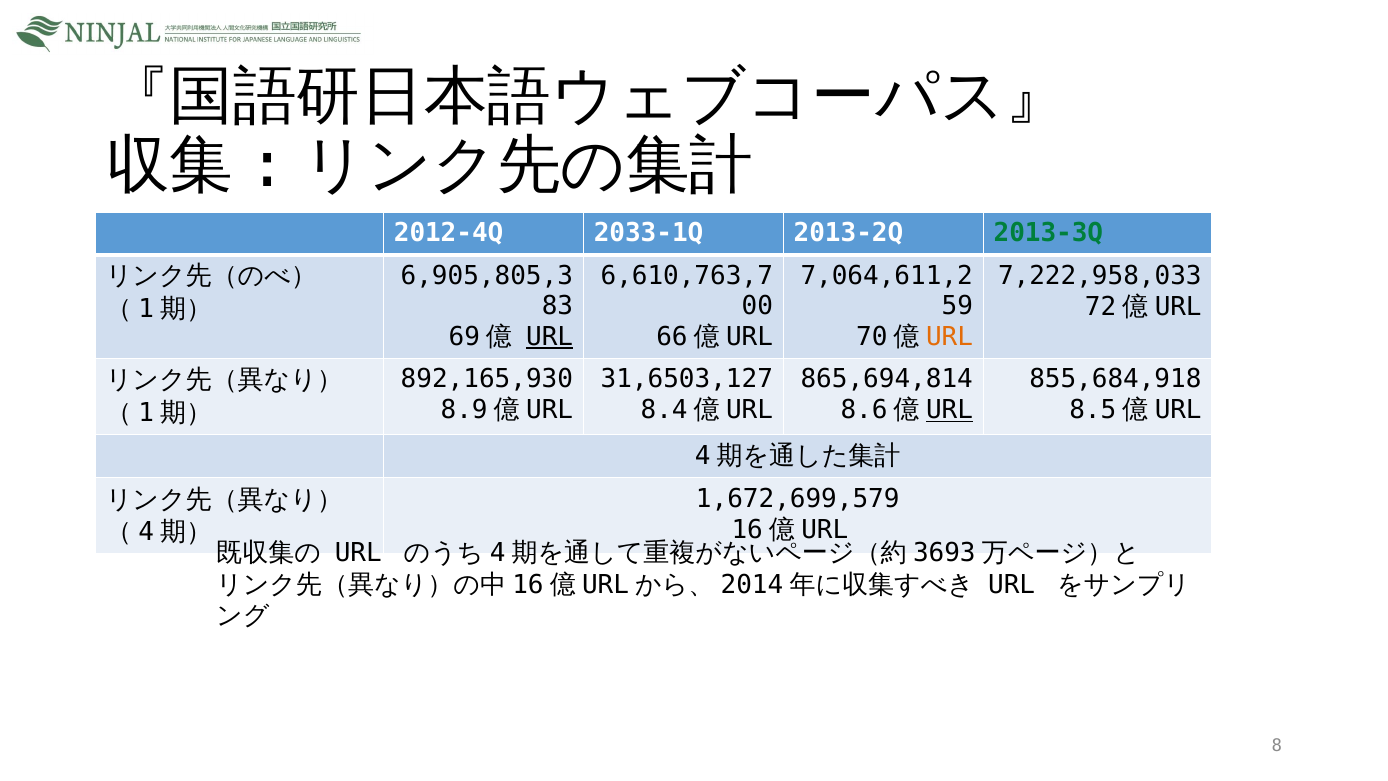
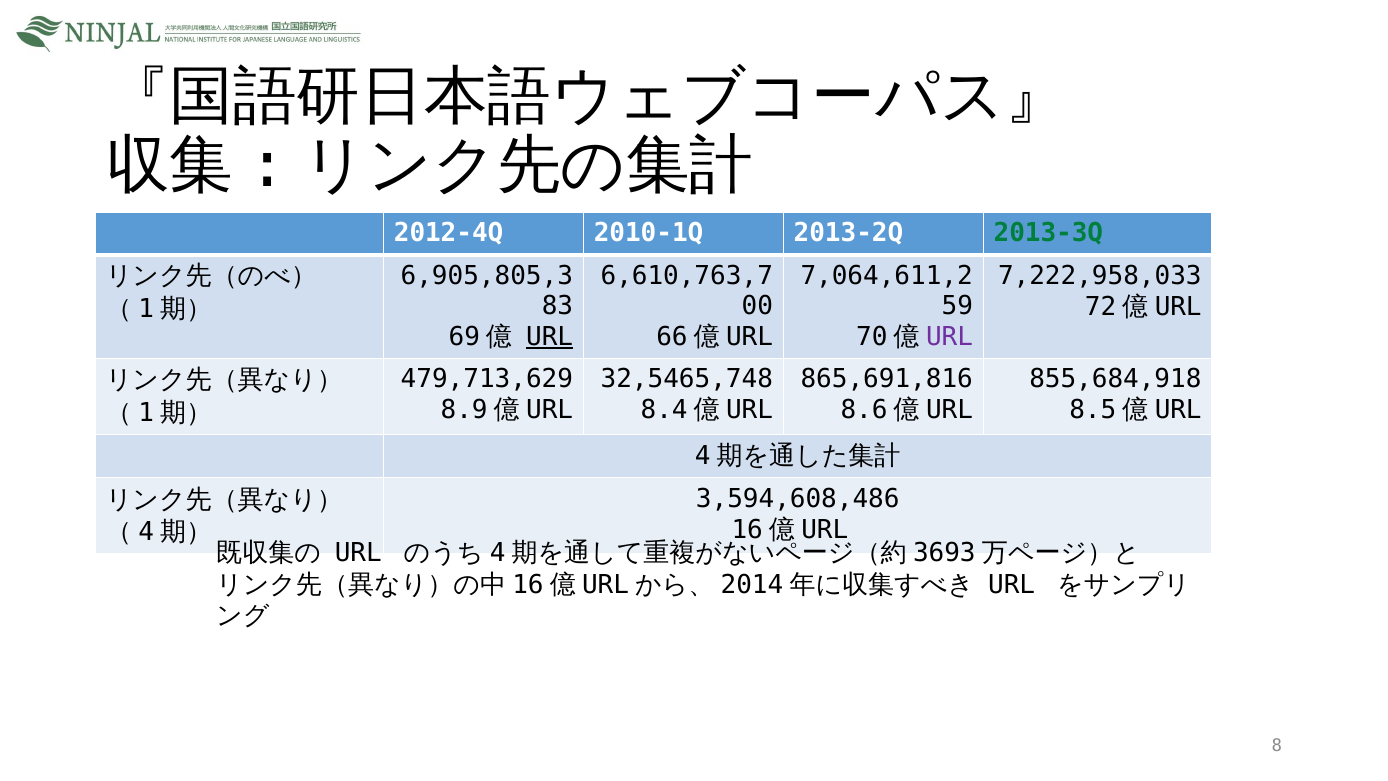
2033-1Q: 2033-1Q -> 2010-1Q
URL at (949, 337) colour: orange -> purple
892,165,930: 892,165,930 -> 479,713,629
31,6503,127: 31,6503,127 -> 32,5465,748
865,694,814: 865,694,814 -> 865,691,816
URL at (949, 410) underline: present -> none
1,672,699,579: 1,672,699,579 -> 3,594,608,486
